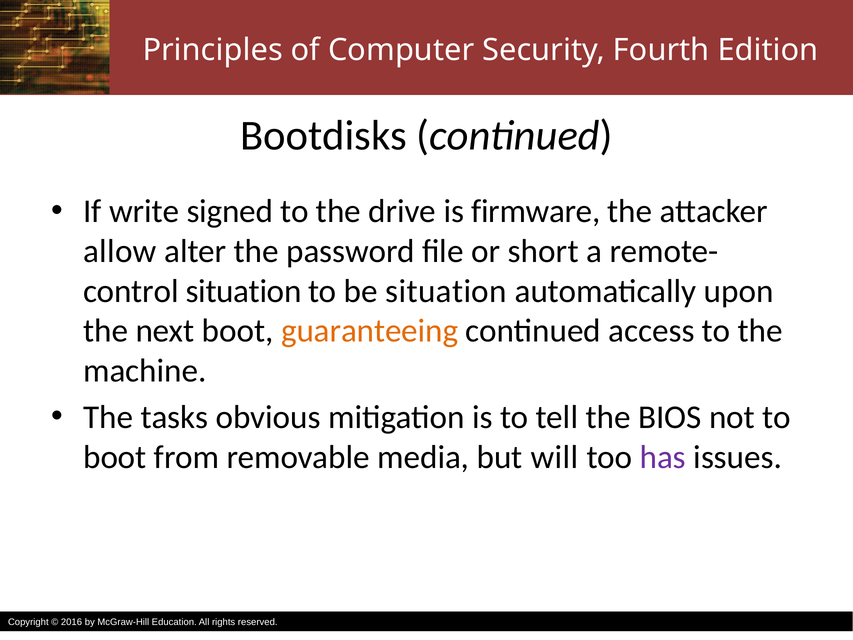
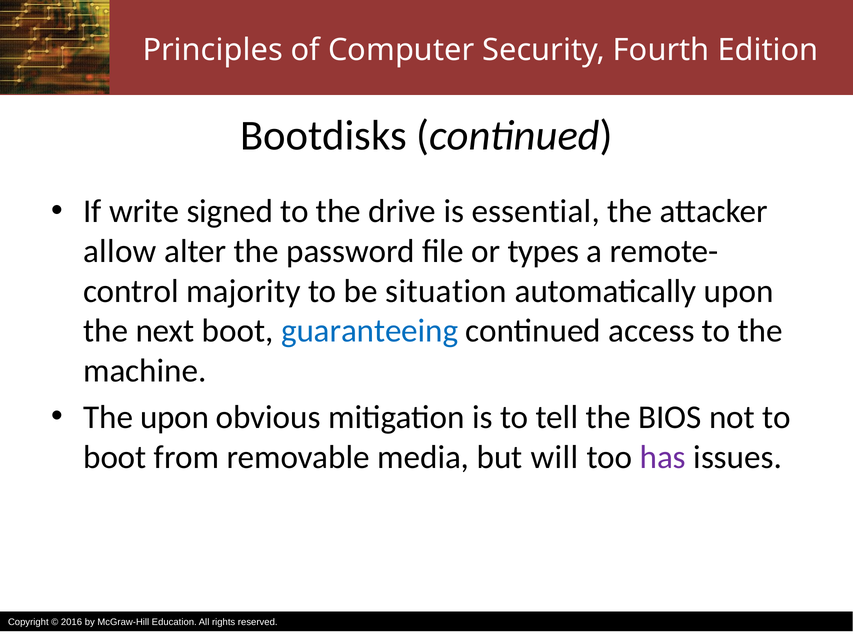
firmware: firmware -> essential
short: short -> types
situation at (244, 291): situation -> majority
guaranteeing colour: orange -> blue
The tasks: tasks -> upon
